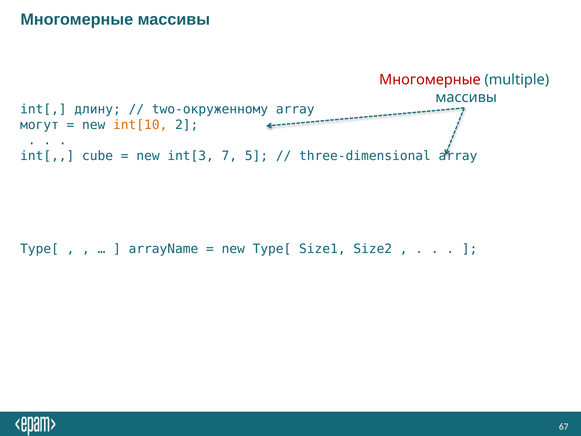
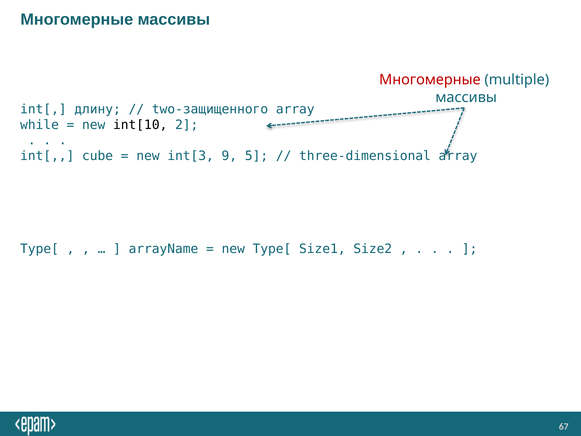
two-окруженному: two-окруженному -> two-защищенного
могут: могут -> while
int[10 colour: orange -> black
7: 7 -> 9
